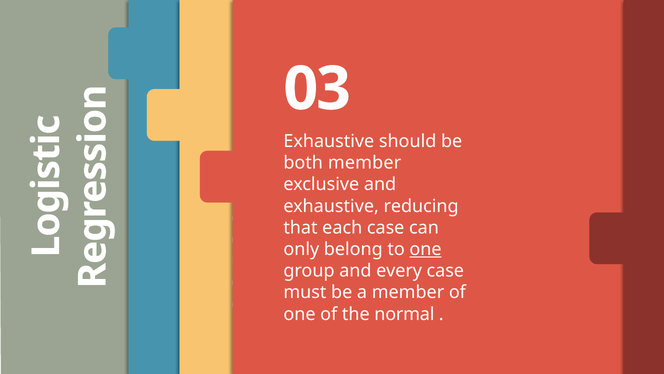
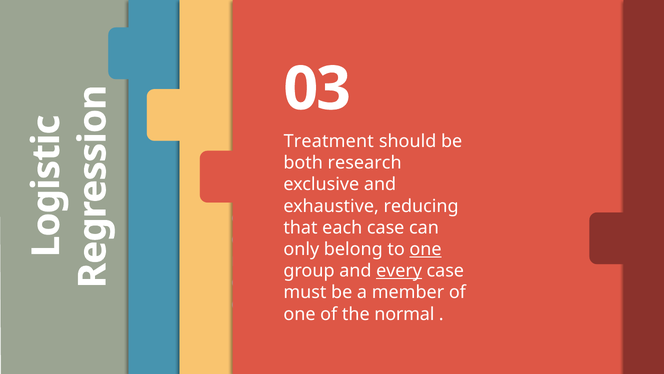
Exhaustive at (329, 141): Exhaustive -> Treatment
member at (365, 163): member -> research
every underline: none -> present
